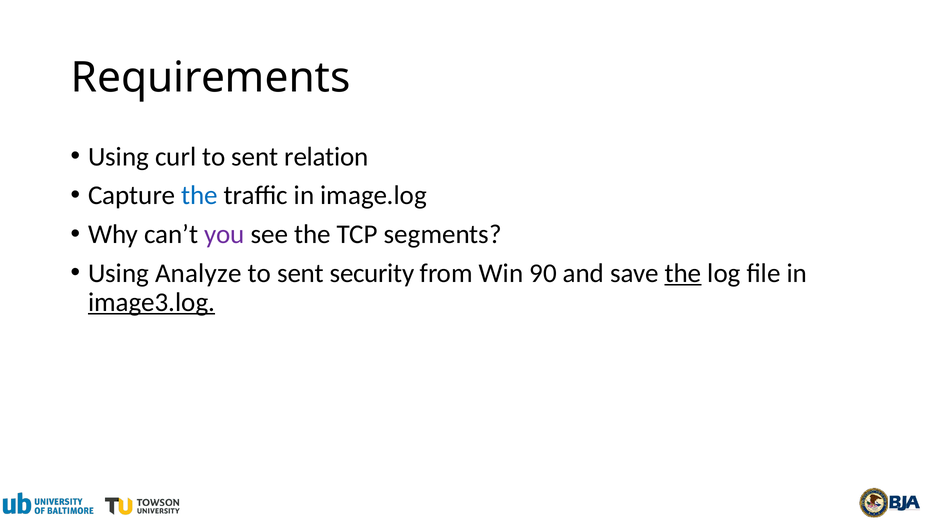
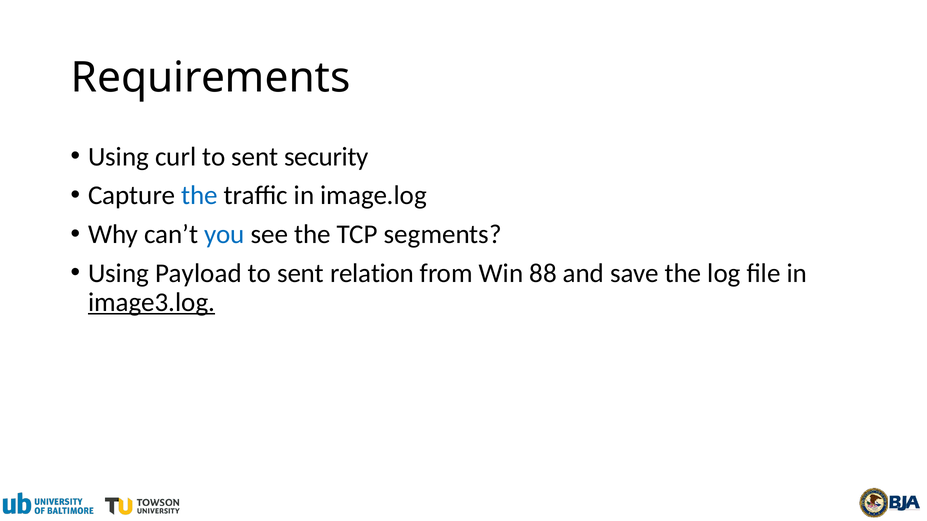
relation: relation -> security
you colour: purple -> blue
Analyze: Analyze -> Payload
security: security -> relation
90: 90 -> 88
the at (683, 273) underline: present -> none
